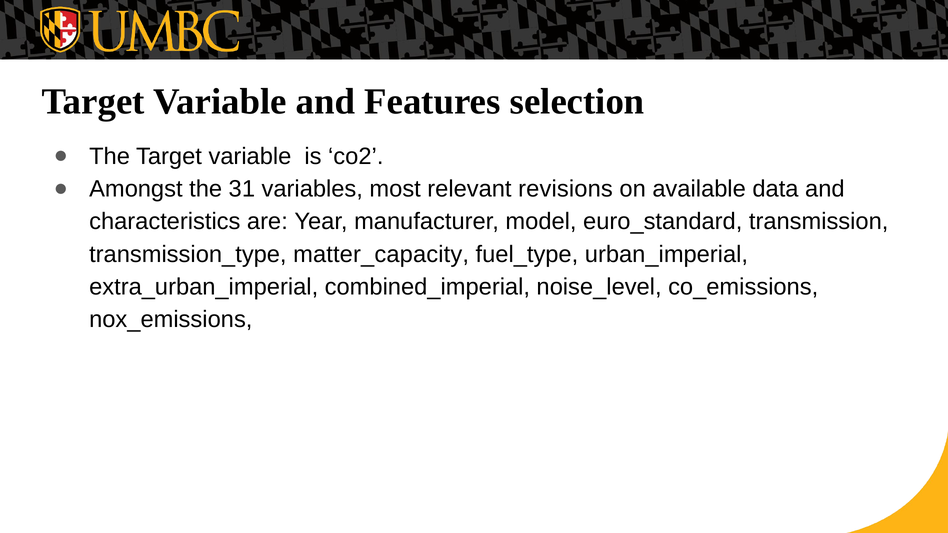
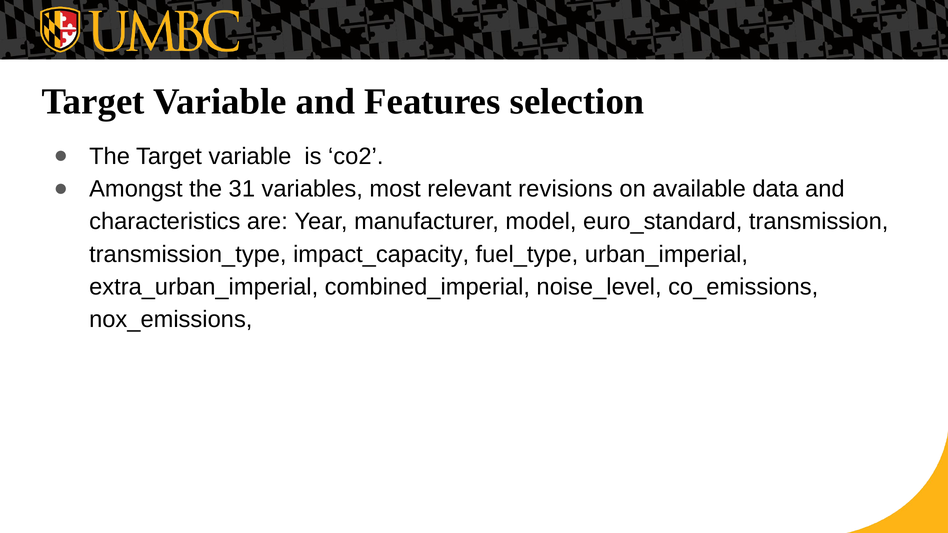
matter_capacity: matter_capacity -> impact_capacity
